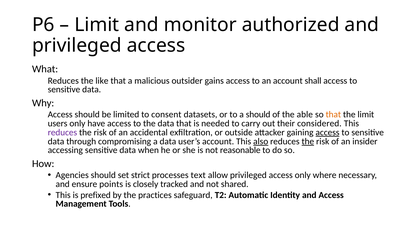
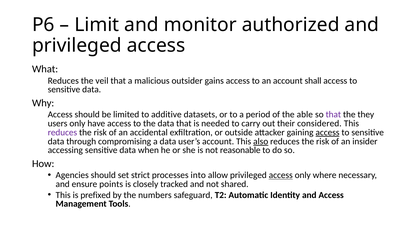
like: like -> veil
consent: consent -> additive
a should: should -> period
that at (333, 115) colour: orange -> purple
the limit: limit -> they
the at (308, 141) underline: present -> none
text: text -> into
access at (281, 175) underline: none -> present
practices: practices -> numbers
